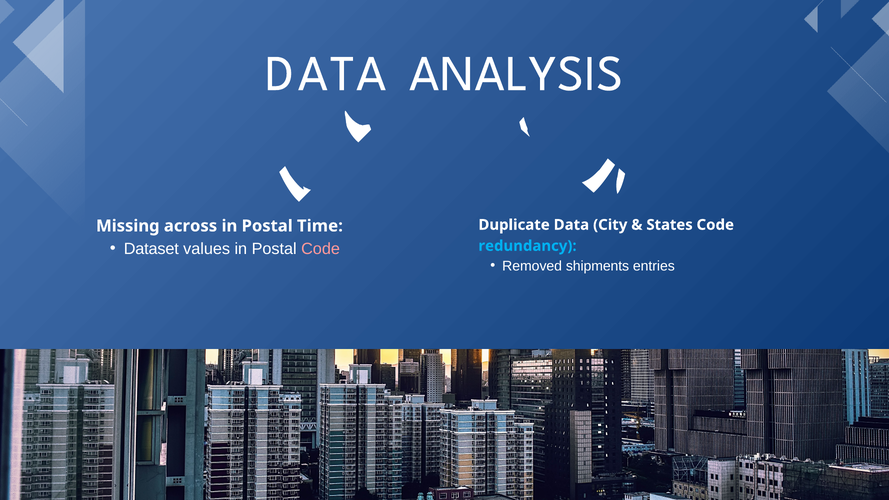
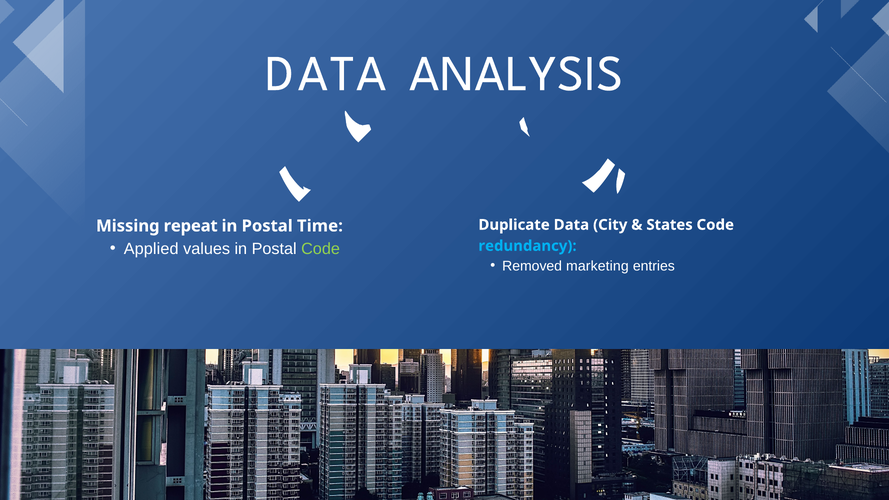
across: across -> repeat
Dataset: Dataset -> Applied
Code at (321, 249) colour: pink -> light green
shipments: shipments -> marketing
